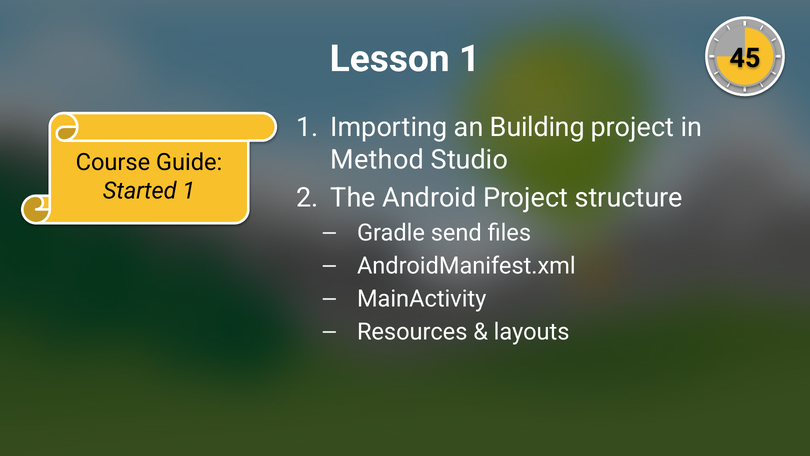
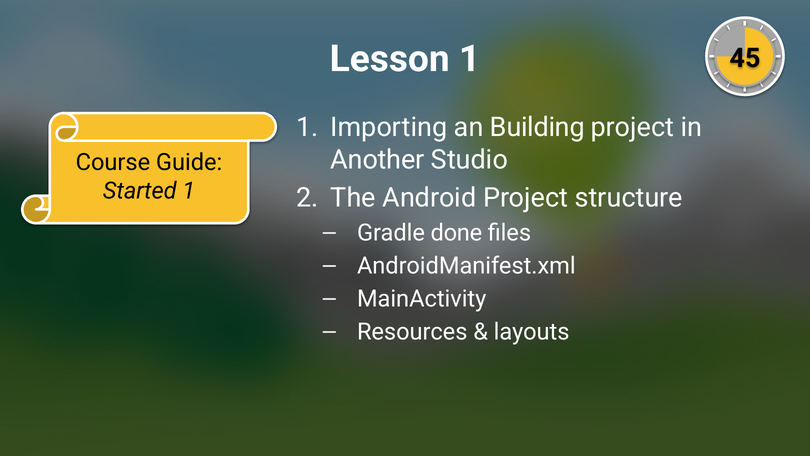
Method: Method -> Another
send: send -> done
